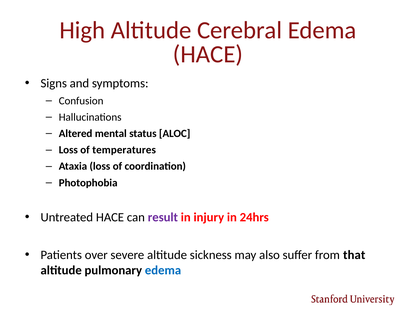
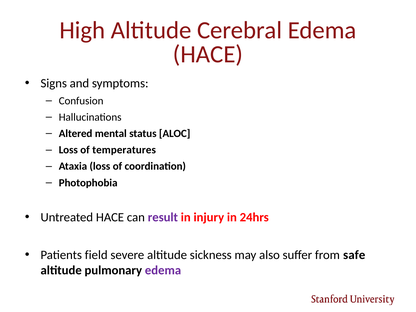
over: over -> field
that: that -> safe
edema at (163, 270) colour: blue -> purple
